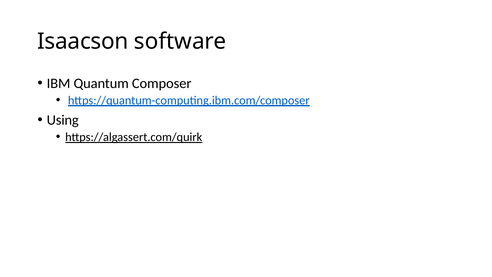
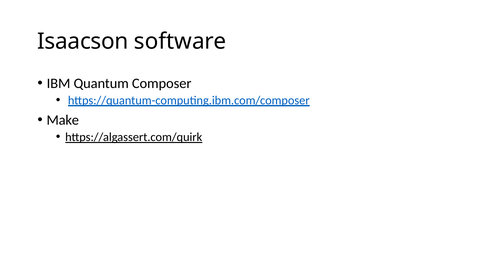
Using: Using -> Make
